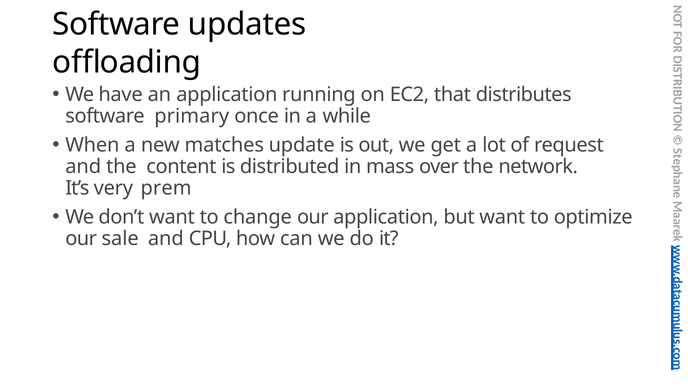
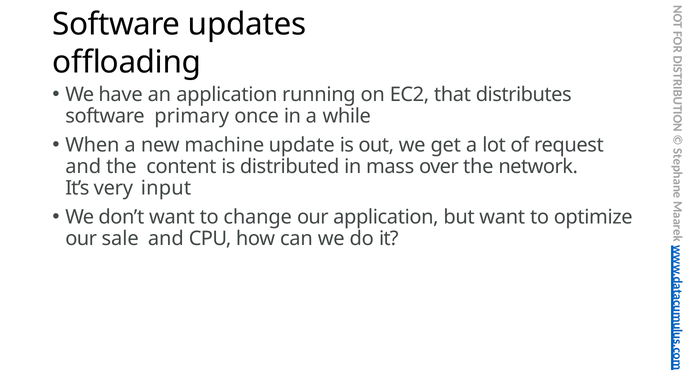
matches: matches -> machine
prem: prem -> input
